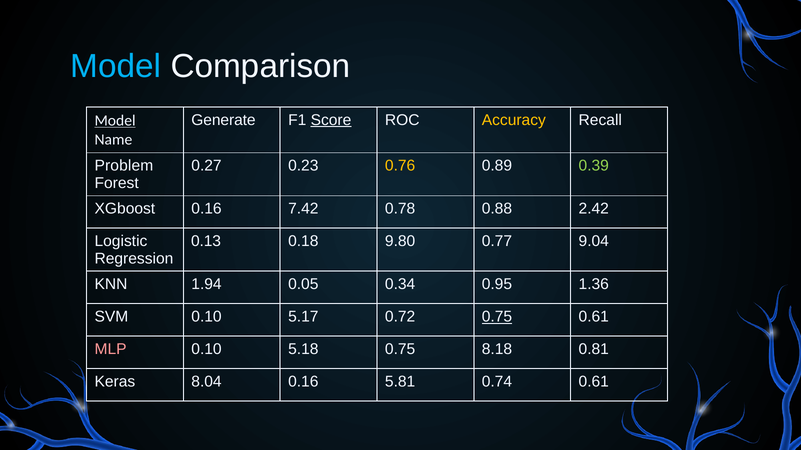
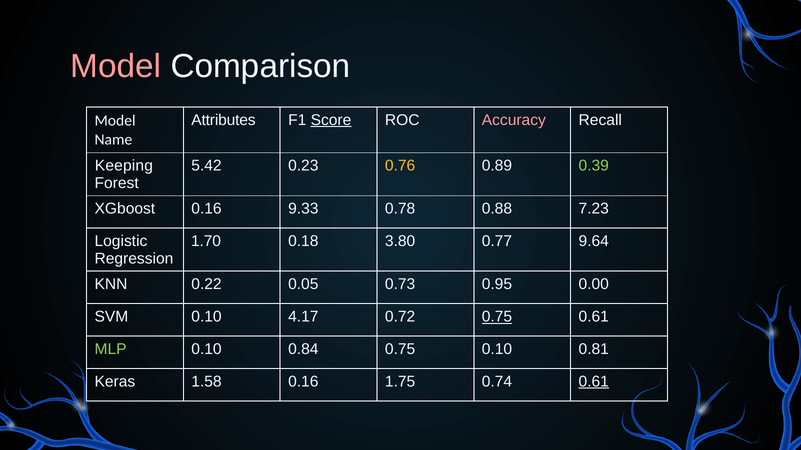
Model at (116, 66) colour: light blue -> pink
Generate: Generate -> Attributes
Accuracy colour: yellow -> pink
Model at (115, 121) underline: present -> none
Problem: Problem -> Keeping
0.27: 0.27 -> 5.42
7.42: 7.42 -> 9.33
2.42: 2.42 -> 7.23
0.13: 0.13 -> 1.70
9.80: 9.80 -> 3.80
9.04: 9.04 -> 9.64
1.94: 1.94 -> 0.22
0.34: 0.34 -> 0.73
1.36: 1.36 -> 0.00
5.17: 5.17 -> 4.17
MLP colour: pink -> light green
5.18: 5.18 -> 0.84
0.75 8.18: 8.18 -> 0.10
8.04: 8.04 -> 1.58
5.81: 5.81 -> 1.75
0.61 at (594, 382) underline: none -> present
